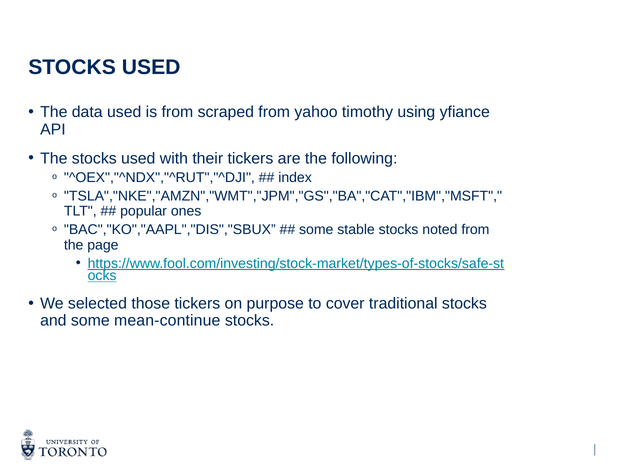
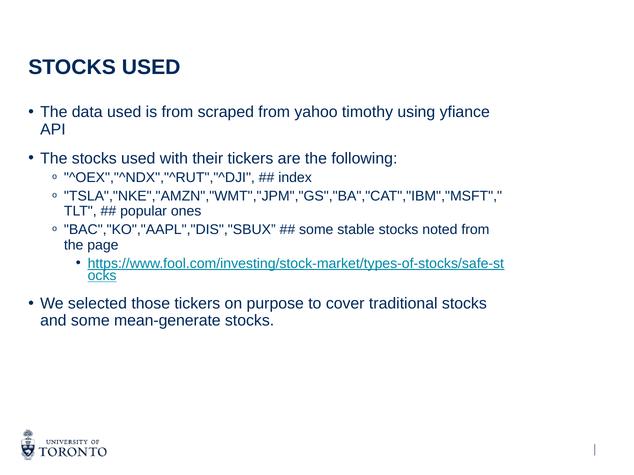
mean-continue: mean-continue -> mean-generate
